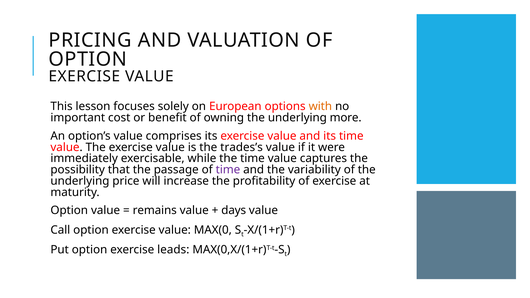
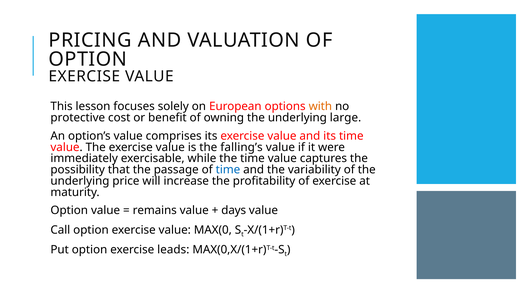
important: important -> protective
more: more -> large
trades’s: trades’s -> falling’s
time at (228, 170) colour: purple -> blue
